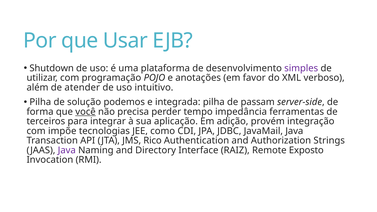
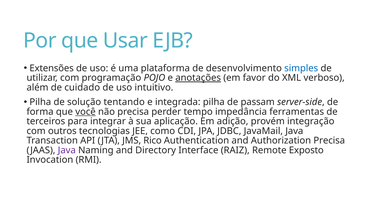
Shutdown: Shutdown -> Extensões
simples colour: purple -> blue
anotações underline: none -> present
atender: atender -> cuidado
podemos: podemos -> tentando
impõe: impõe -> outros
Authorization Strings: Strings -> Precisa
